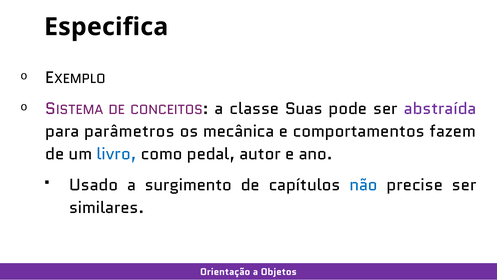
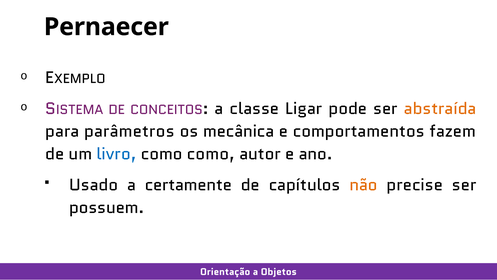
Especifica: Especifica -> Pernaecer
Suas: Suas -> Ligar
abstraída colour: purple -> orange
como pedal: pedal -> como
surgimento: surgimento -> certamente
não colour: blue -> orange
similares: similares -> possuem
